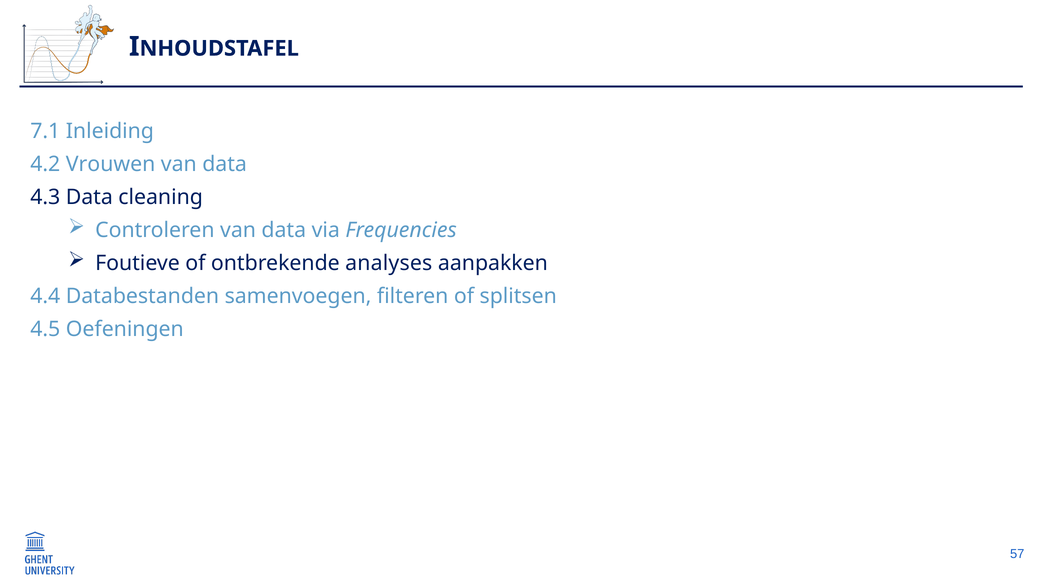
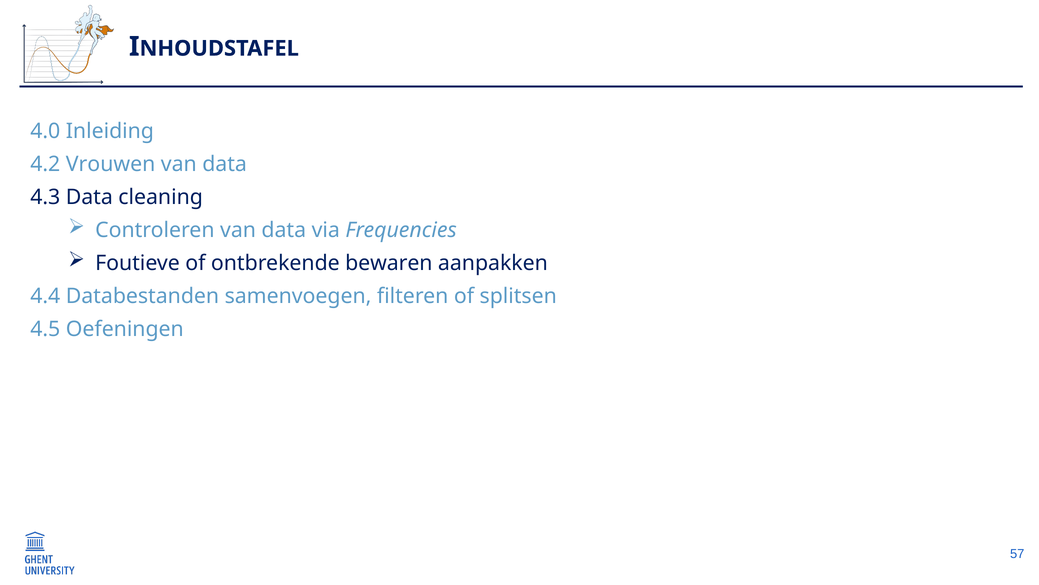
7.1: 7.1 -> 4.0
analyses: analyses -> bewaren
